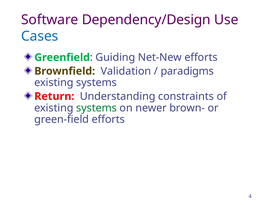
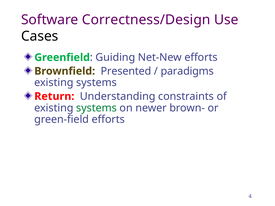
Dependency/Design: Dependency/Design -> Correctness/Design
Cases colour: blue -> black
Validation: Validation -> Presented
